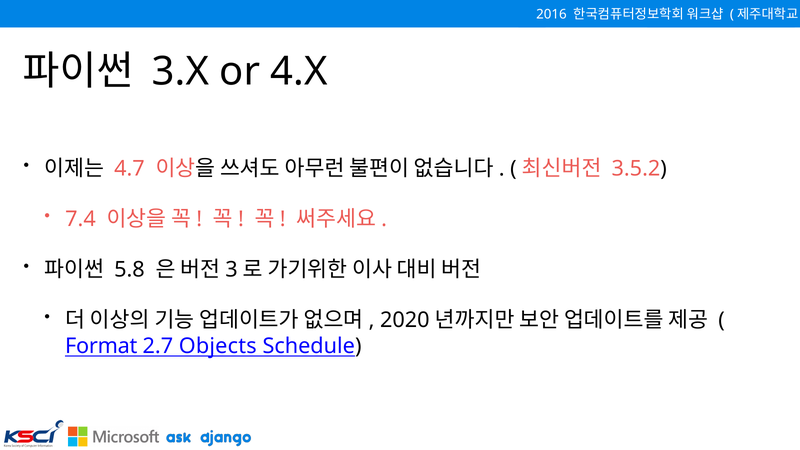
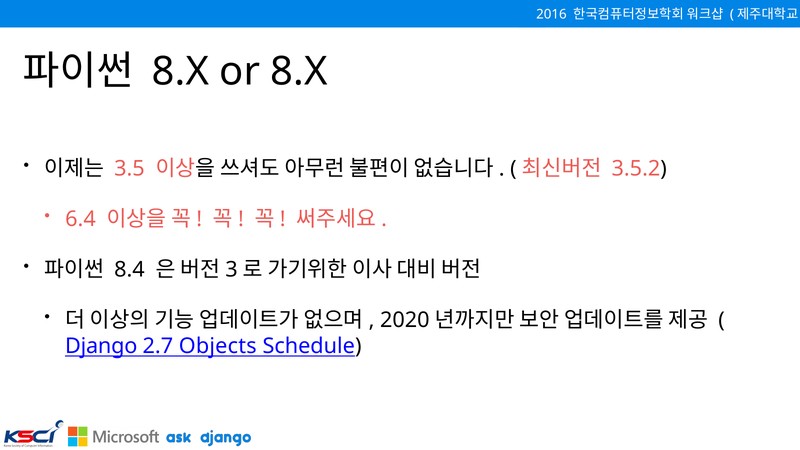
3.X at (180, 72): 3.X -> 8.X
or 4.X: 4.X -> 8.X
4.7: 4.7 -> 3.5
7.4: 7.4 -> 6.4
5.8: 5.8 -> 8.4
Format: Format -> Django
